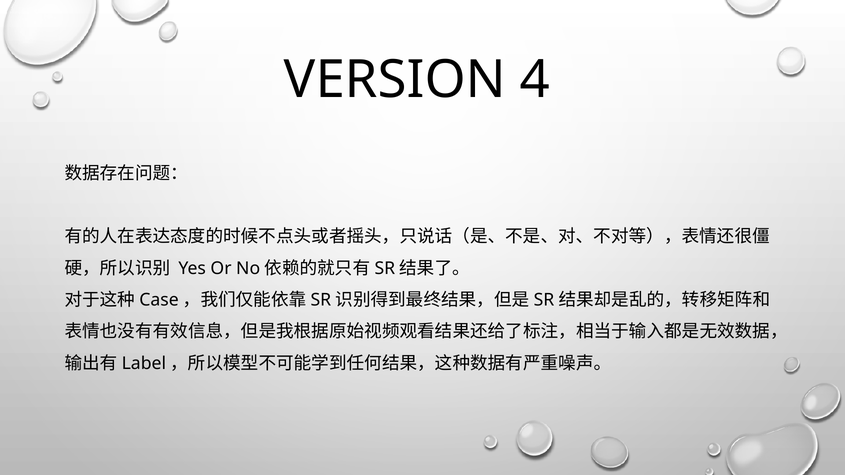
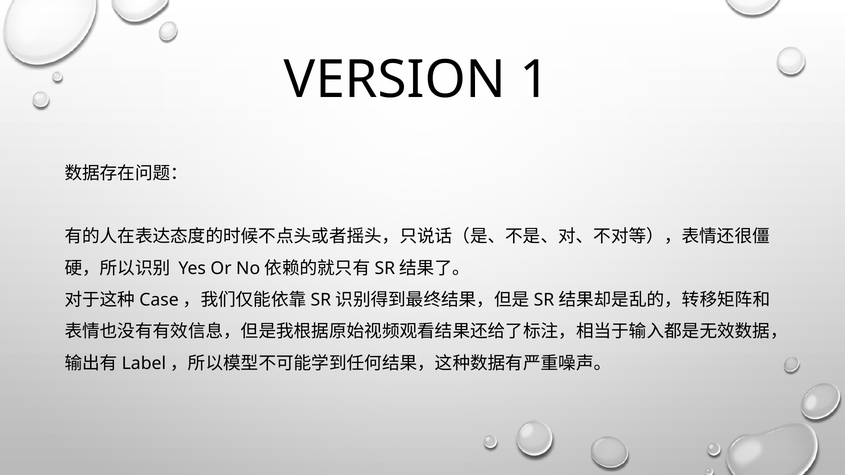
4: 4 -> 1
